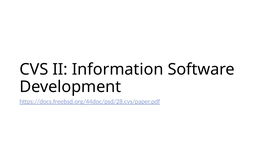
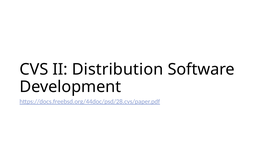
Information: Information -> Distribution
